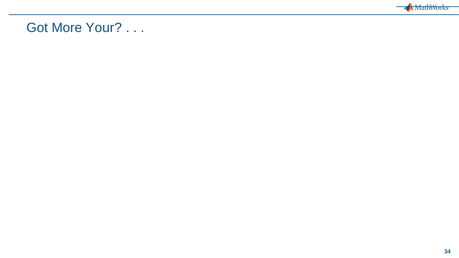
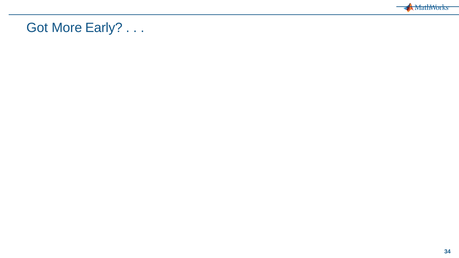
Your: Your -> Early
